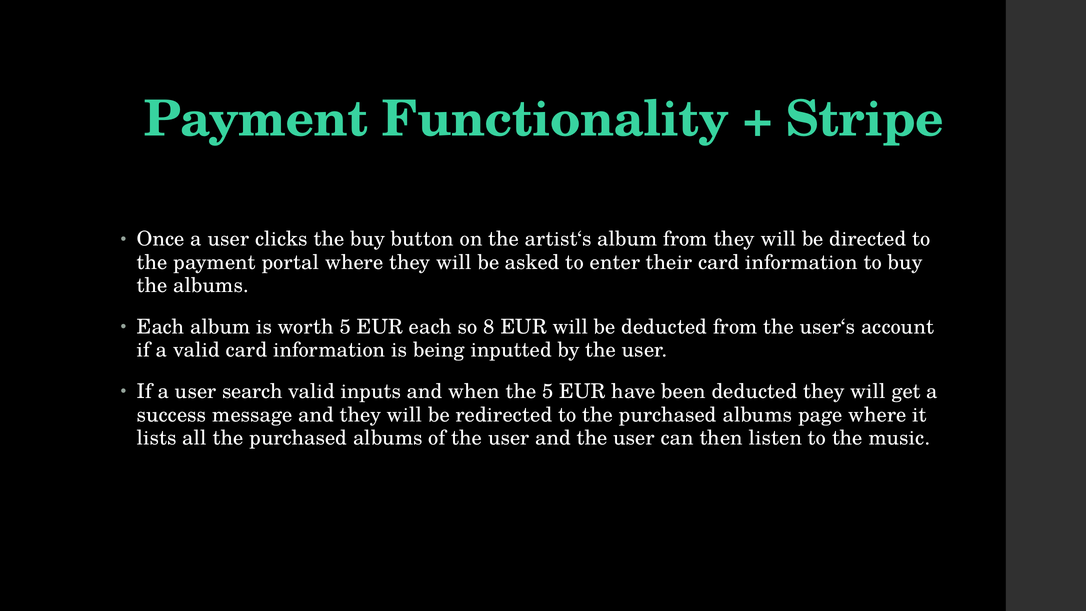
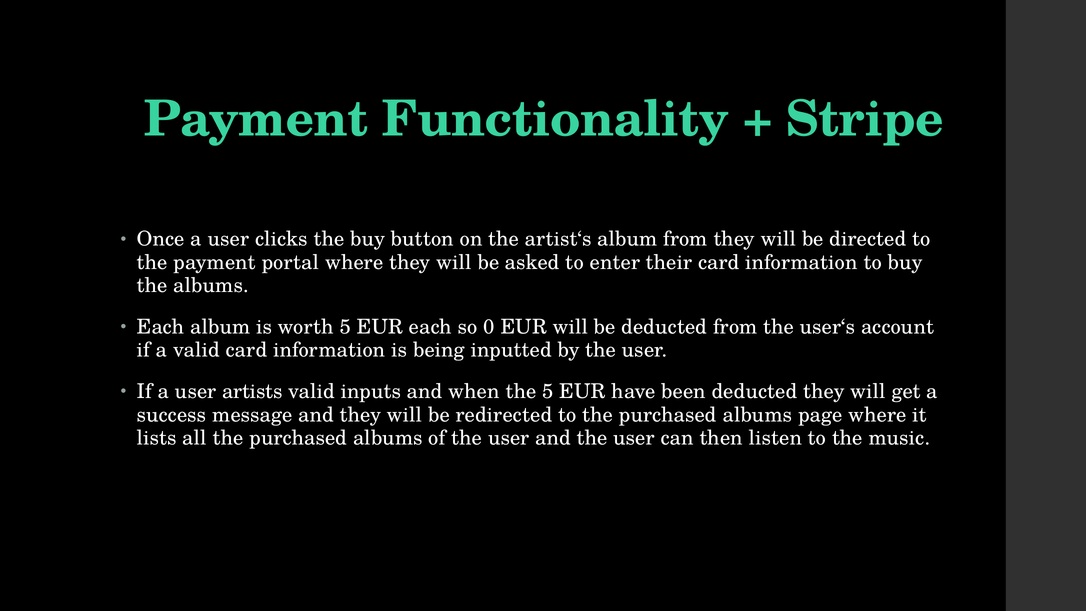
8: 8 -> 0
search: search -> artists
